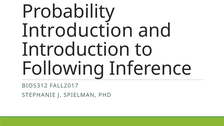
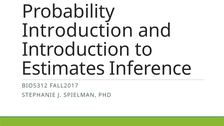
Following: Following -> Estimates
